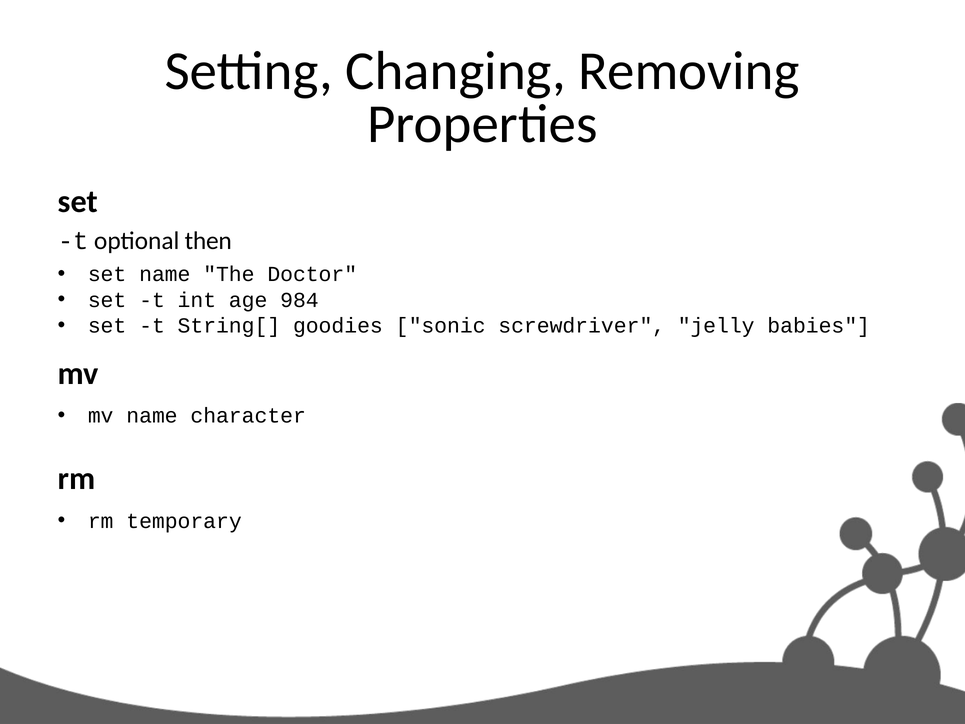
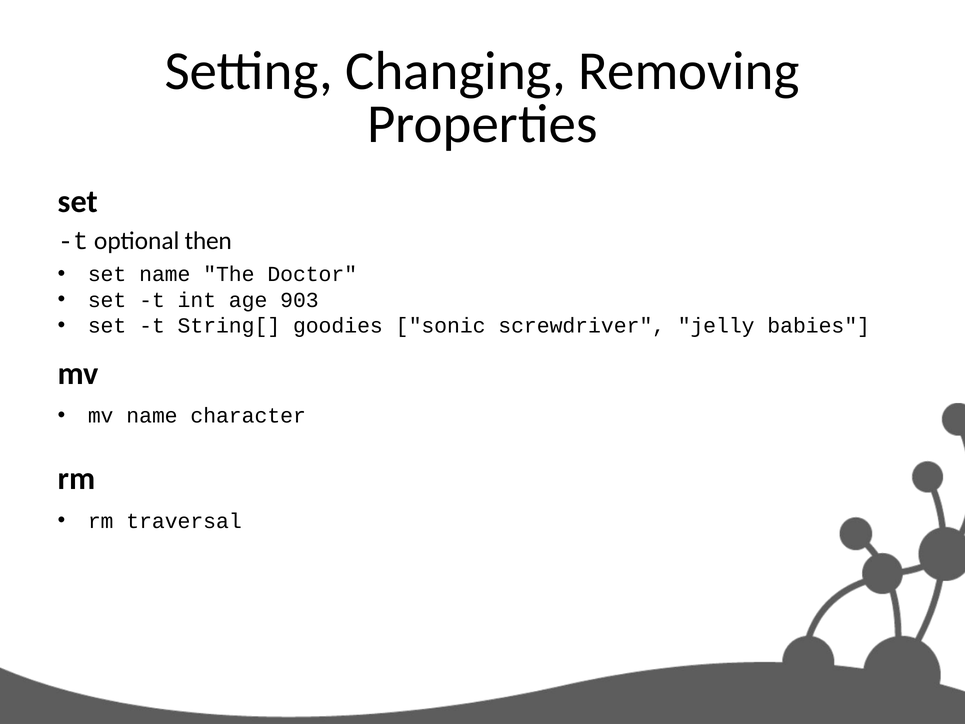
984: 984 -> 903
temporary: temporary -> traversal
